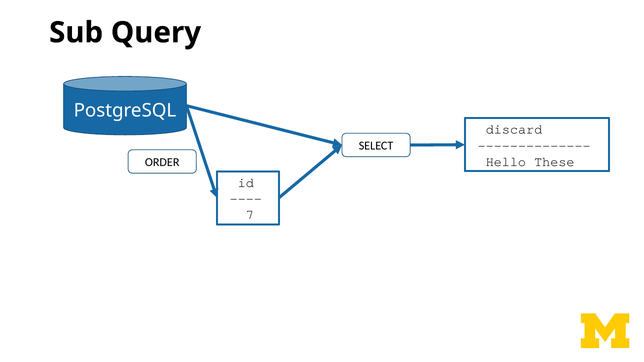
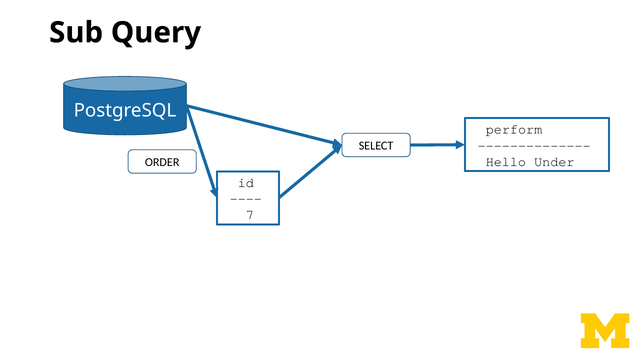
discard: discard -> perform
These: These -> Under
